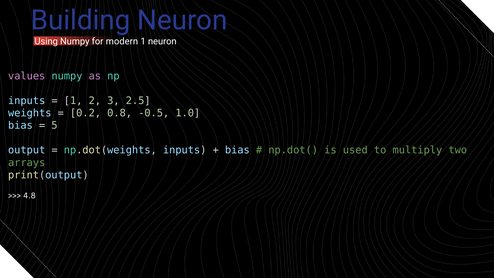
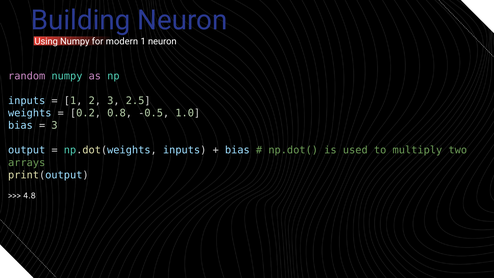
values: values -> random
5 at (55, 125): 5 -> 3
